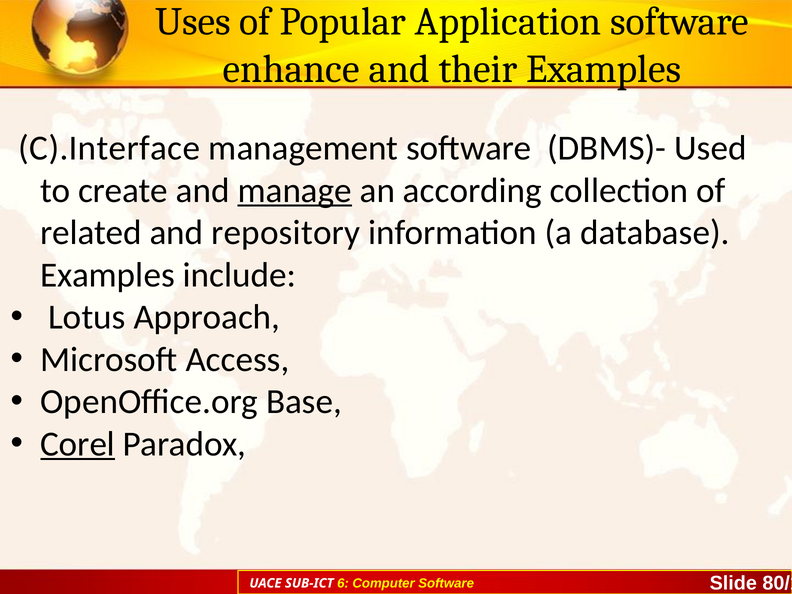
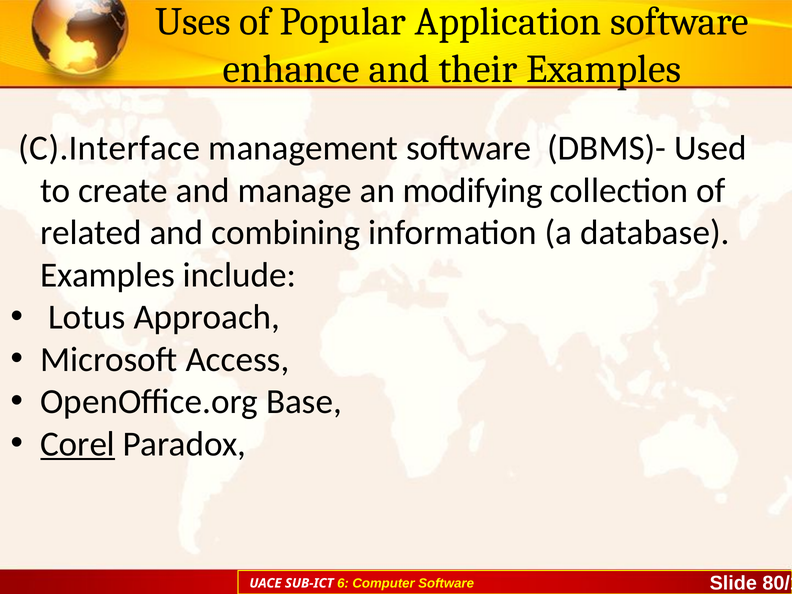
manage underline: present -> none
according: according -> modifying
repository: repository -> combining
